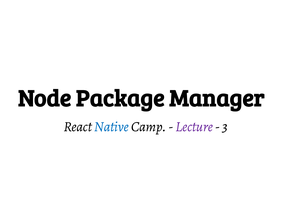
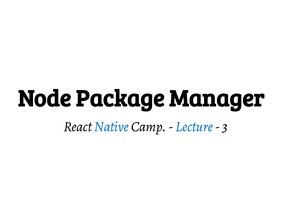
Lecture colour: purple -> blue
